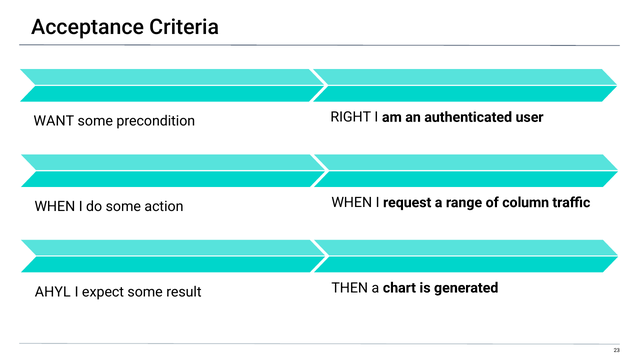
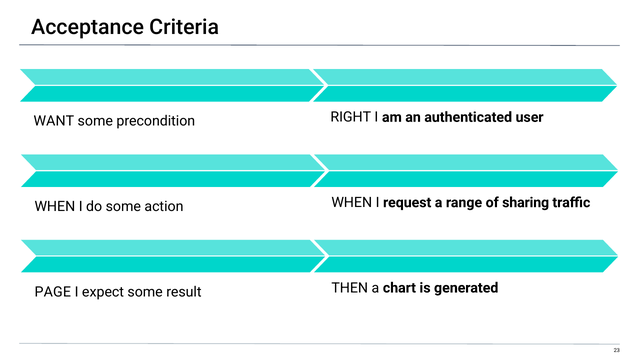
column: column -> sharing
AHYL: AHYL -> PAGE
